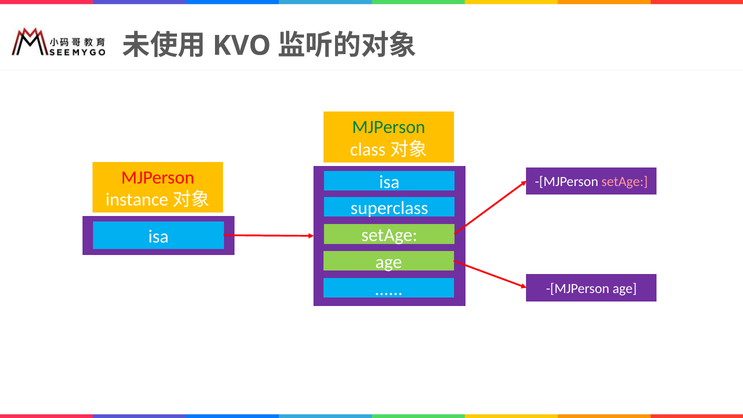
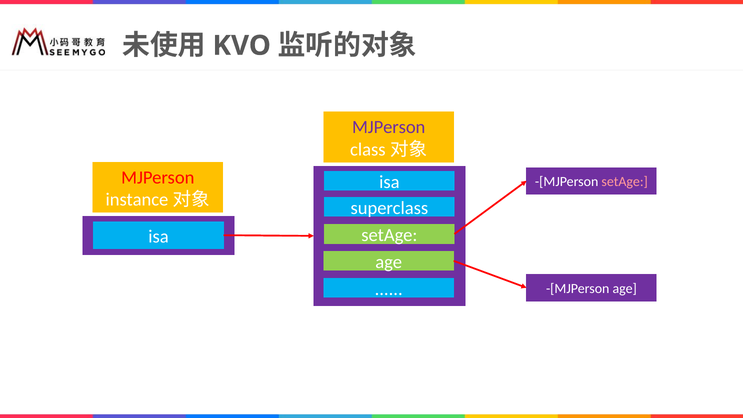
MJPerson at (389, 127) colour: green -> purple
